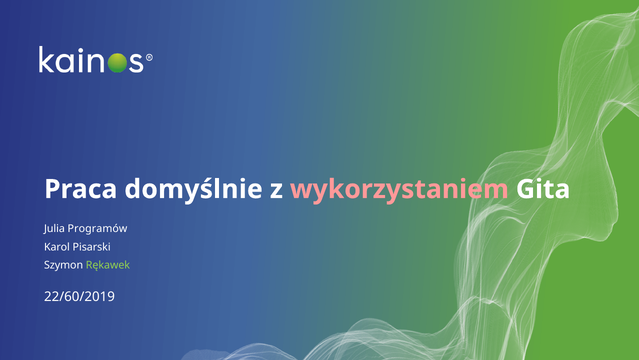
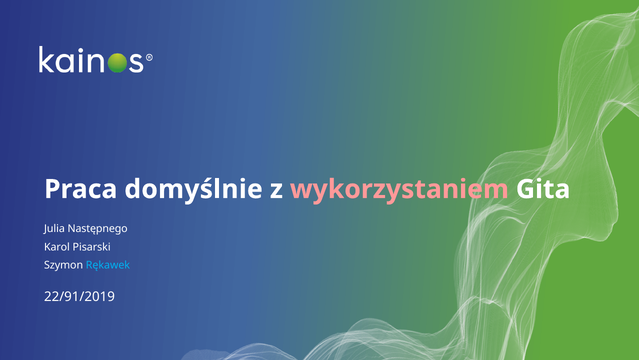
Programów: Programów -> Następnego
Rękawek colour: light green -> light blue
22/60/2019: 22/60/2019 -> 22/91/2019
